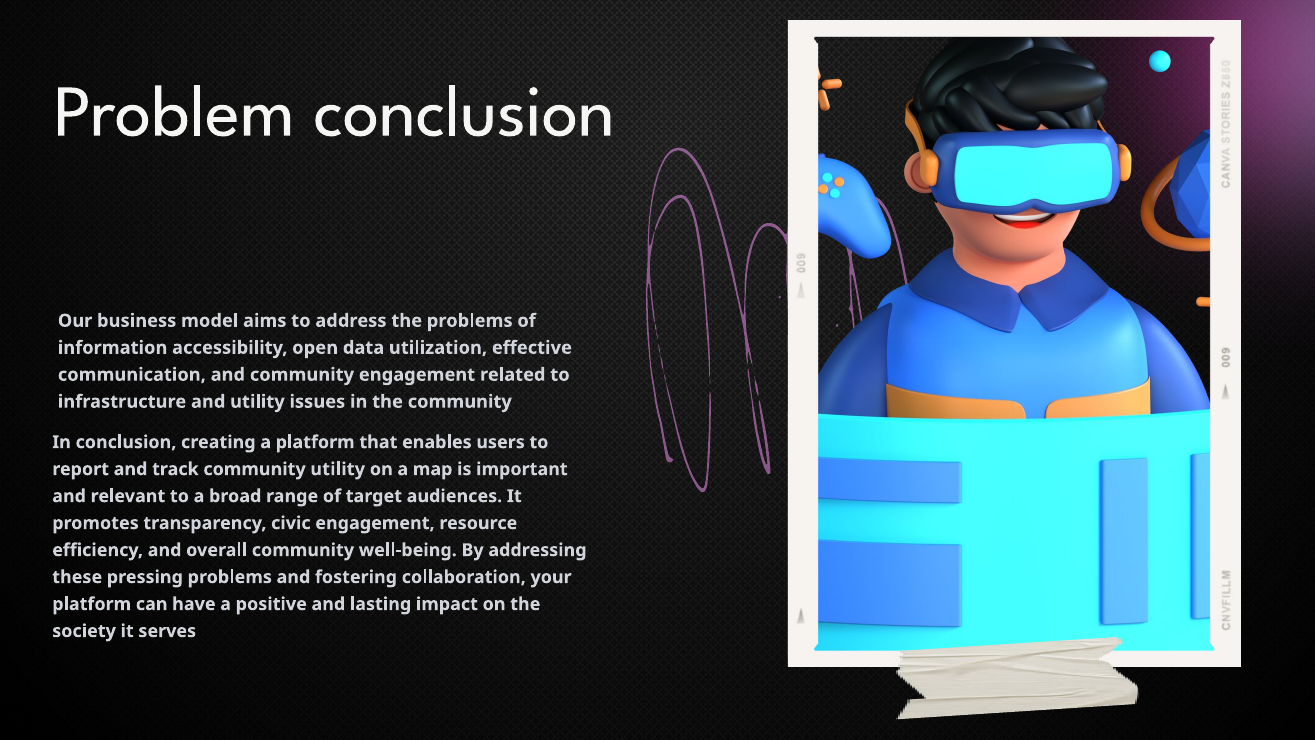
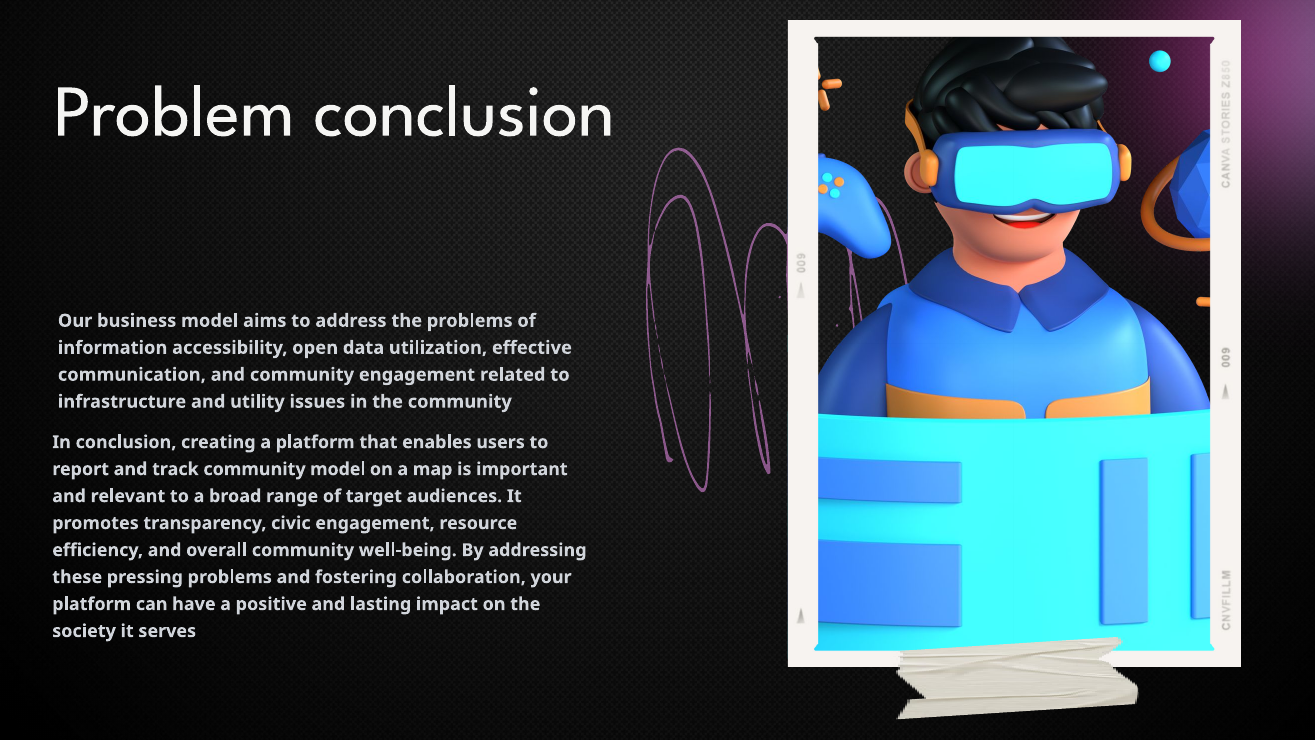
community utility: utility -> model
